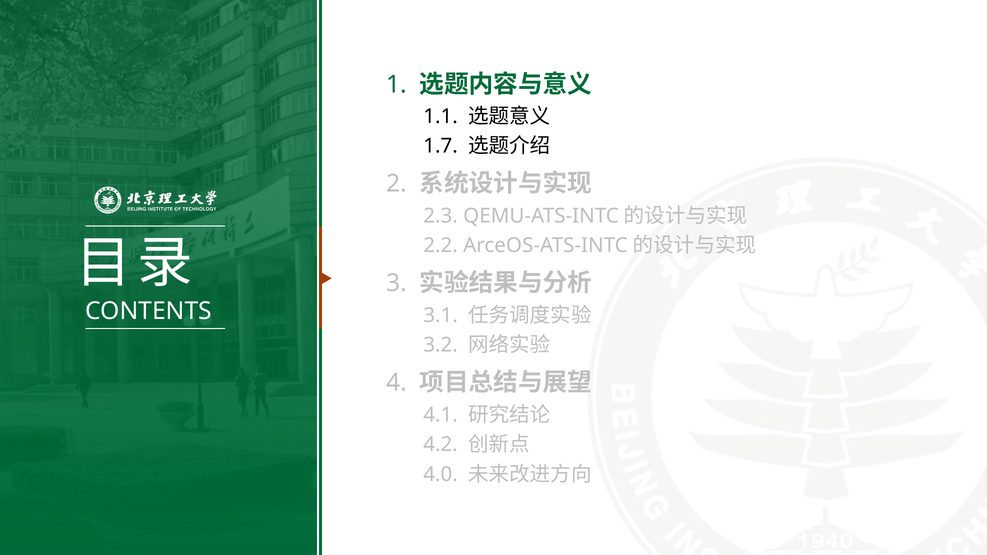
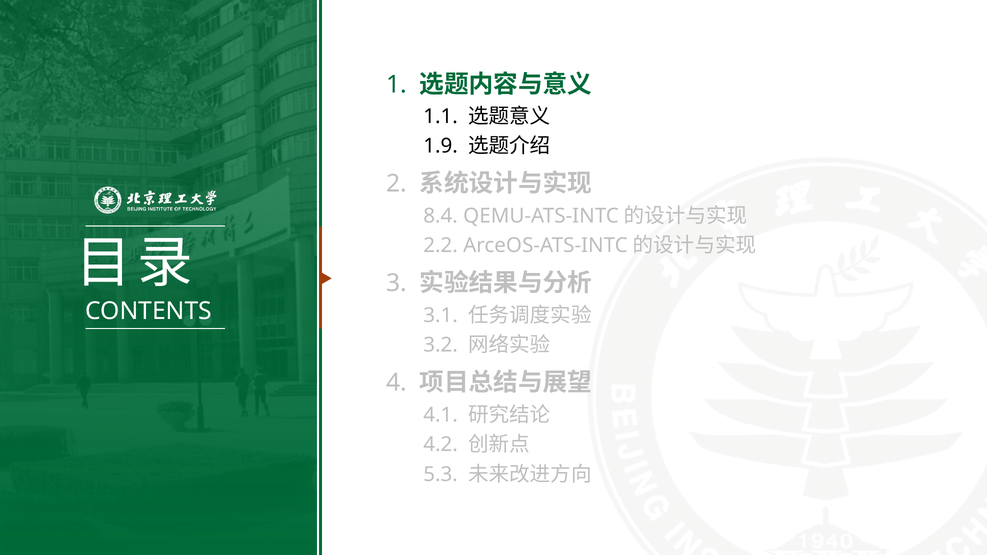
1.7: 1.7 -> 1.9
2.3: 2.3 -> 8.4
4.0: 4.0 -> 5.3
